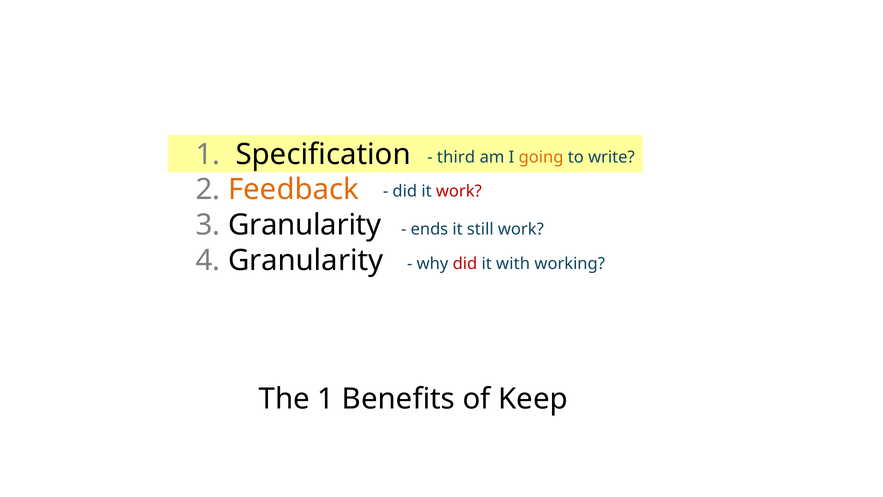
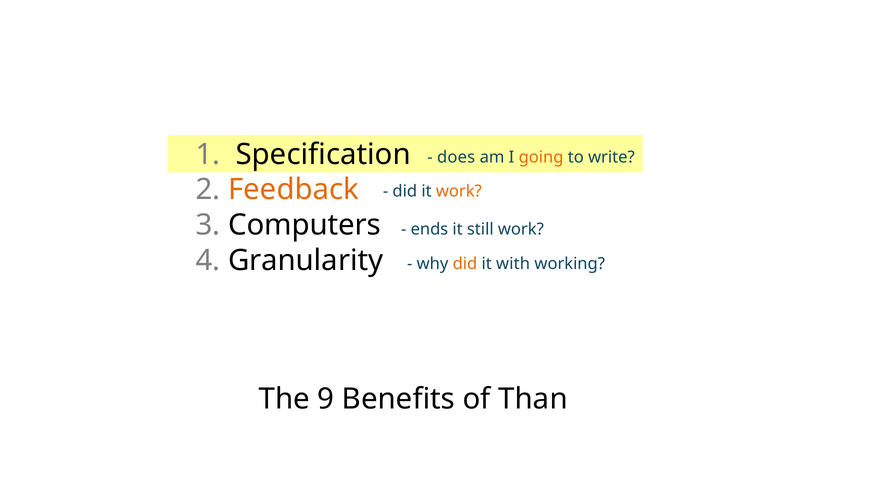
third: third -> does
work at (459, 191) colour: red -> orange
3 Granularity: Granularity -> Computers
did at (465, 264) colour: red -> orange
The 1: 1 -> 9
Keep: Keep -> Than
